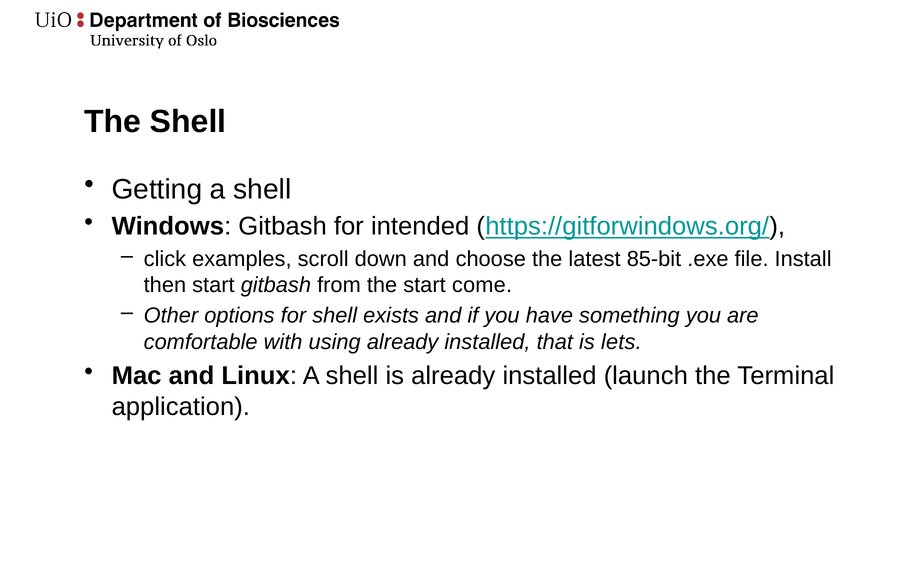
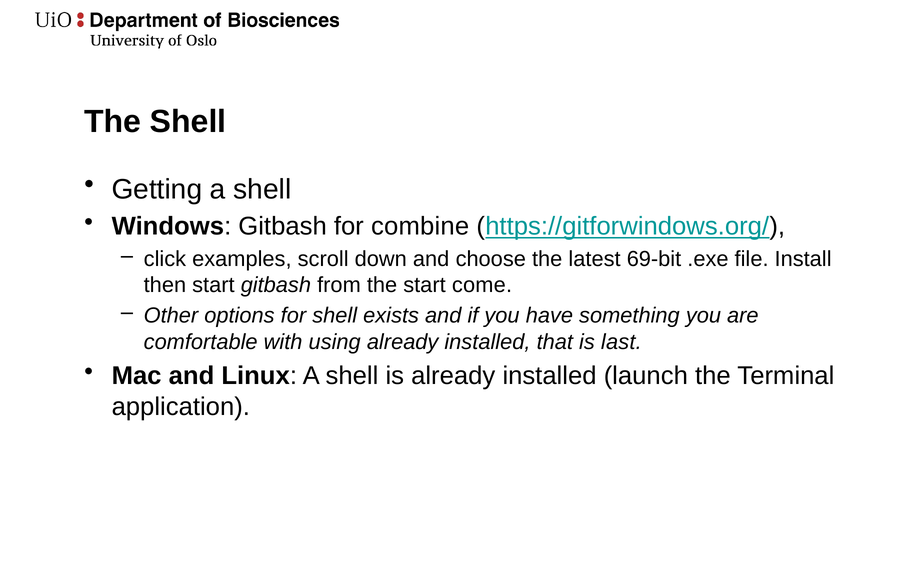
intended: intended -> combine
85-bit: 85-bit -> 69-bit
lets: lets -> last
